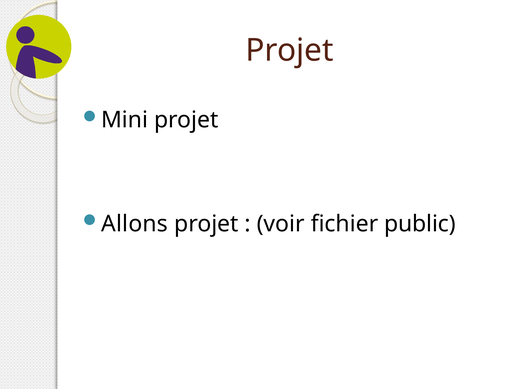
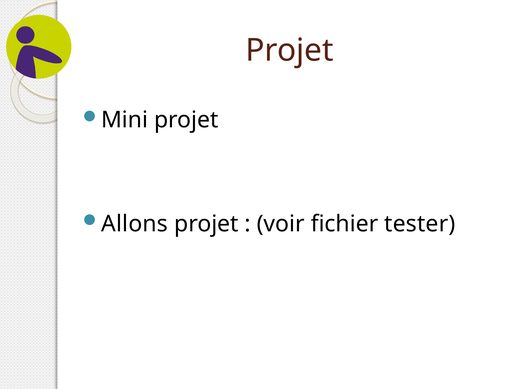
public: public -> tester
